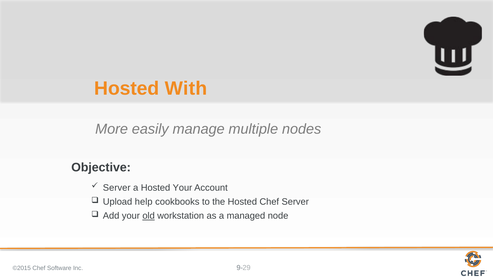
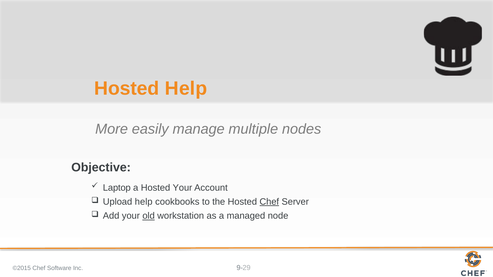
Hosted With: With -> Help
Server at (117, 188): Server -> Laptop
Chef at (269, 202) underline: none -> present
